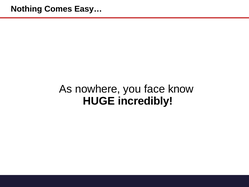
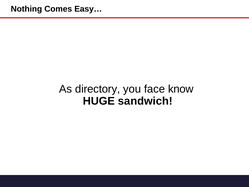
nowhere: nowhere -> directory
incredibly: incredibly -> sandwich
